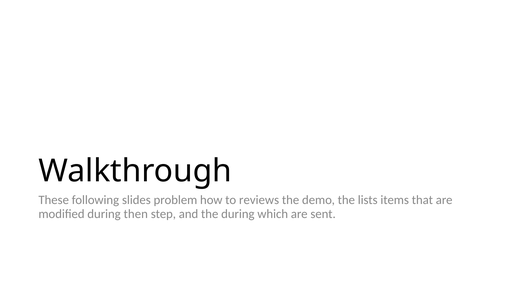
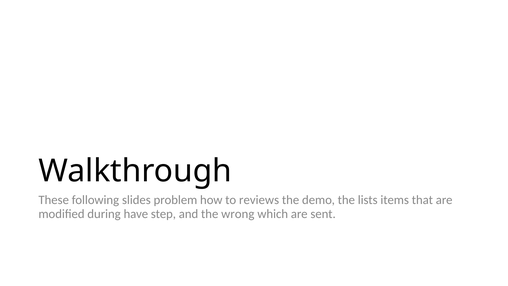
then: then -> have
the during: during -> wrong
